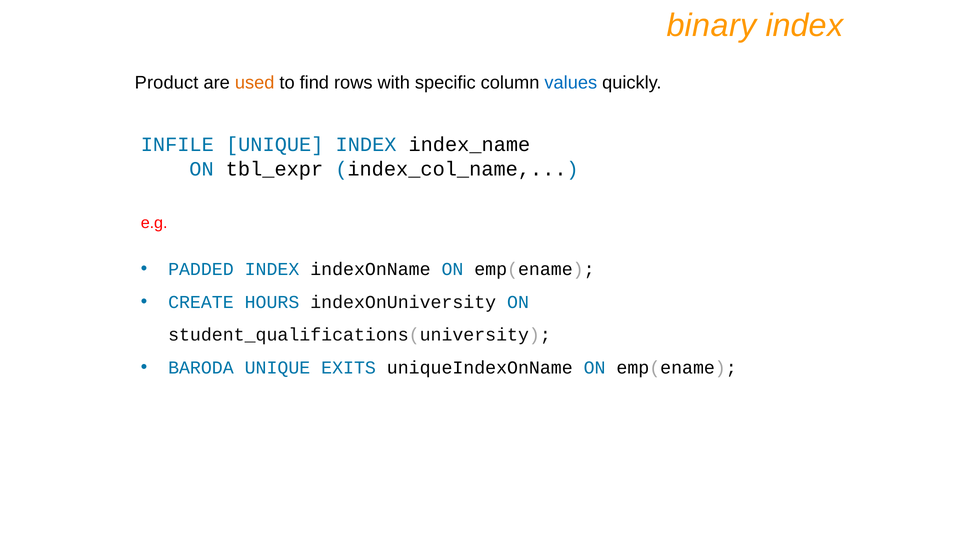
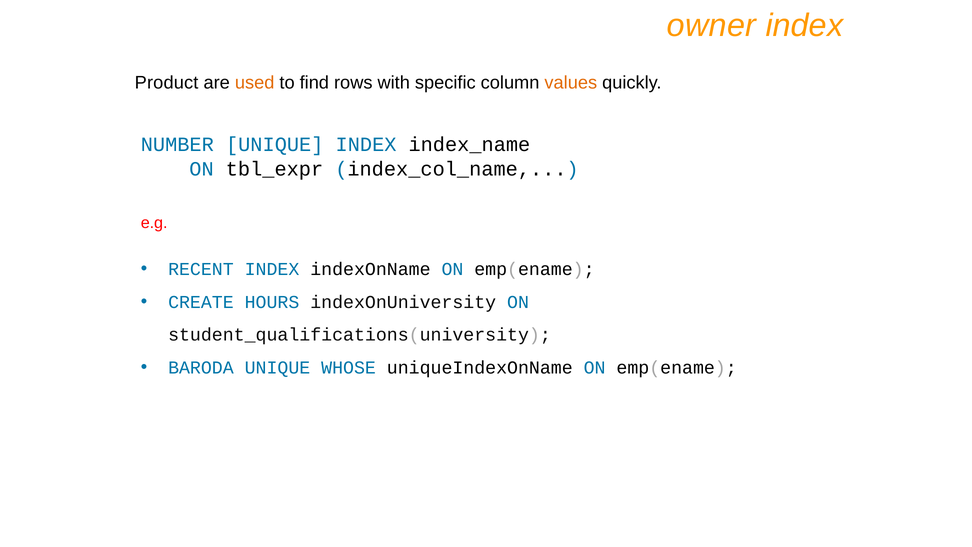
binary: binary -> owner
values colour: blue -> orange
INFILE: INFILE -> NUMBER
PADDED: PADDED -> RECENT
EXITS: EXITS -> WHOSE
